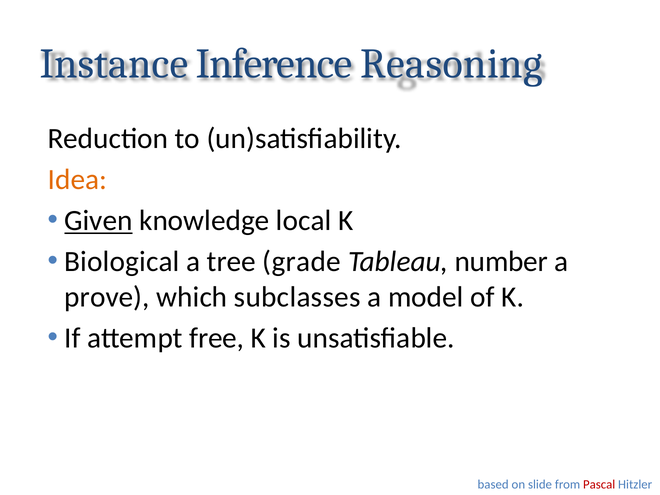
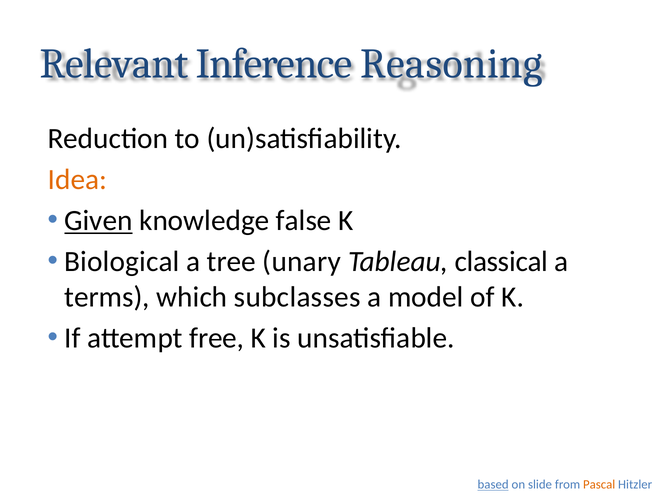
Instance: Instance -> Relevant
local: local -> false
grade: grade -> unary
number: number -> classical
prove: prove -> terms
based underline: none -> present
Pascal colour: red -> orange
